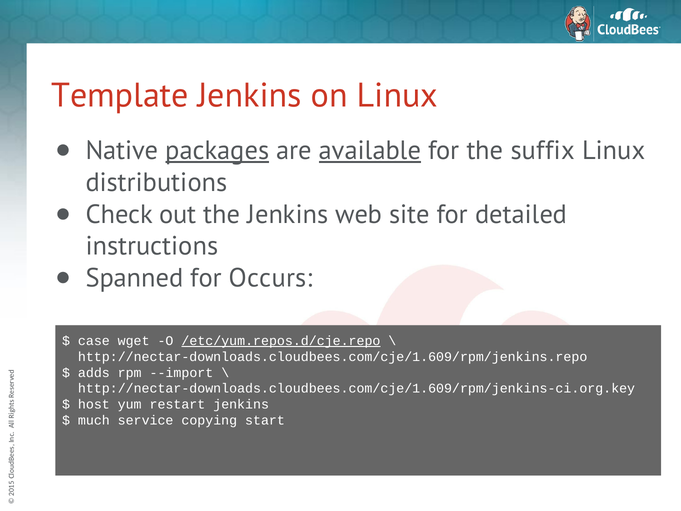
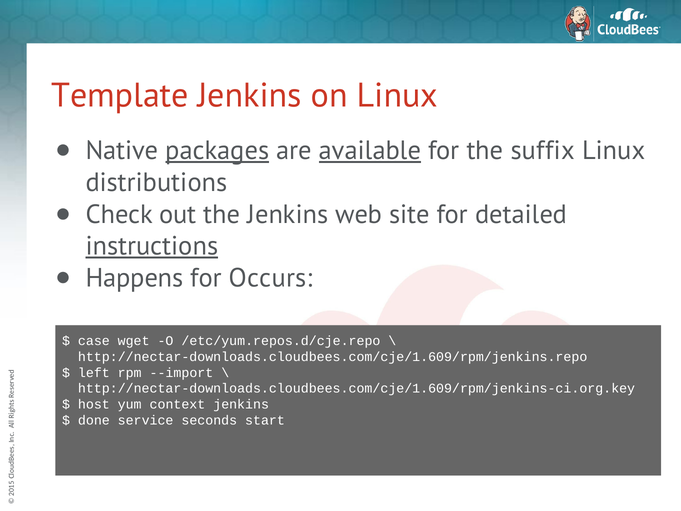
instructions underline: none -> present
Spanned: Spanned -> Happens
/etc/yum.repos.d/cje.repo underline: present -> none
adds: adds -> left
restart: restart -> context
much: much -> done
copying: copying -> seconds
